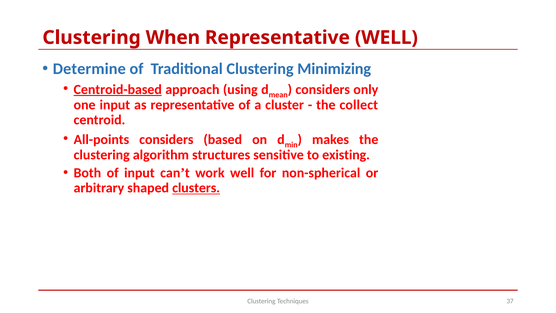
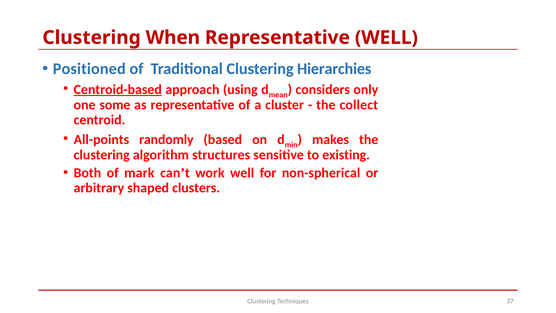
Determine: Determine -> Positioned
Minimizing: Minimizing -> Hierarchies
one input: input -> some
All-points considers: considers -> randomly
of input: input -> mark
clusters underline: present -> none
